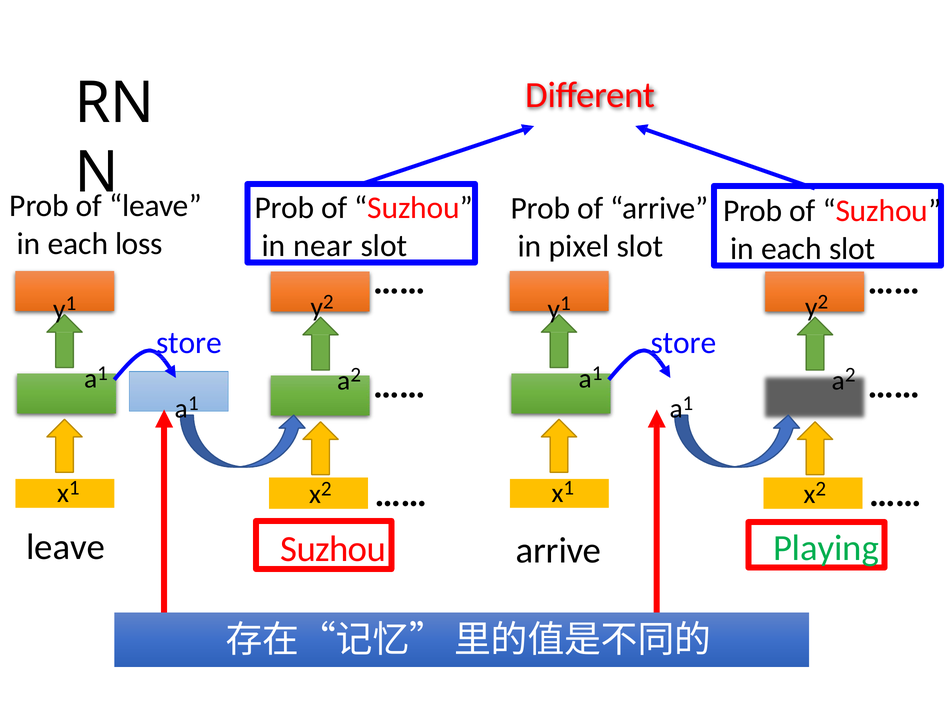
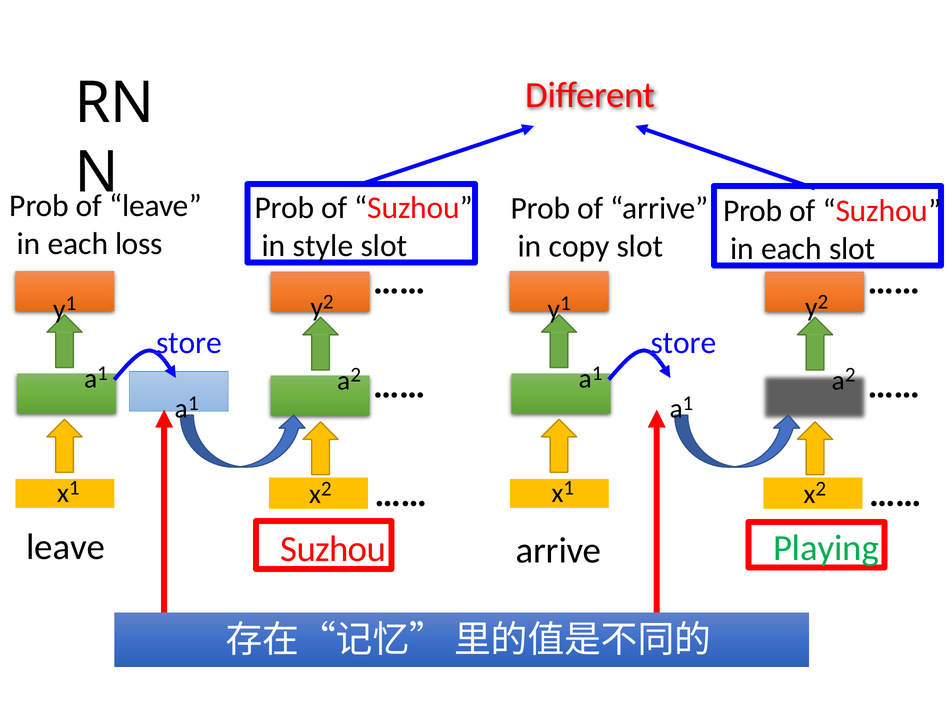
near: near -> style
pixel: pixel -> copy
